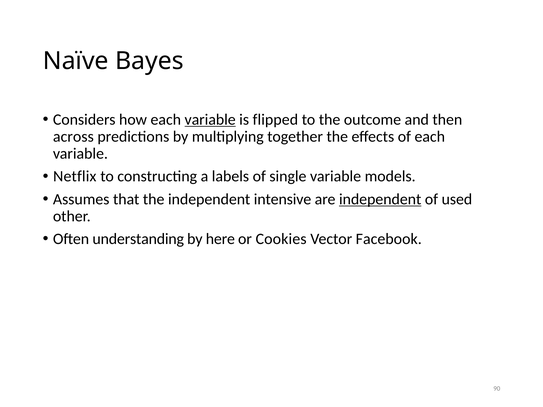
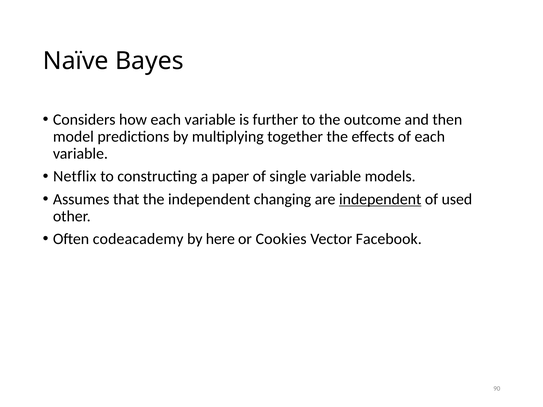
variable at (210, 120) underline: present -> none
flipped: flipped -> further
across: across -> model
labels: labels -> paper
intensive: intensive -> changing
understanding: understanding -> codeacademy
